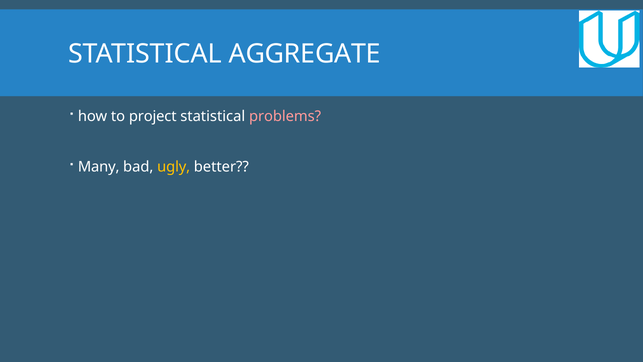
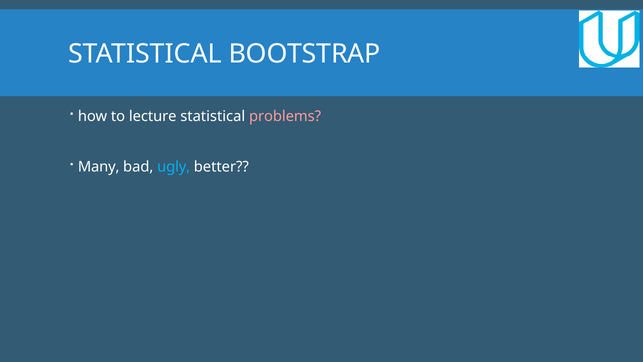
AGGREGATE: AGGREGATE -> BOOTSTRAP
project: project -> lecture
ugly colour: yellow -> light blue
